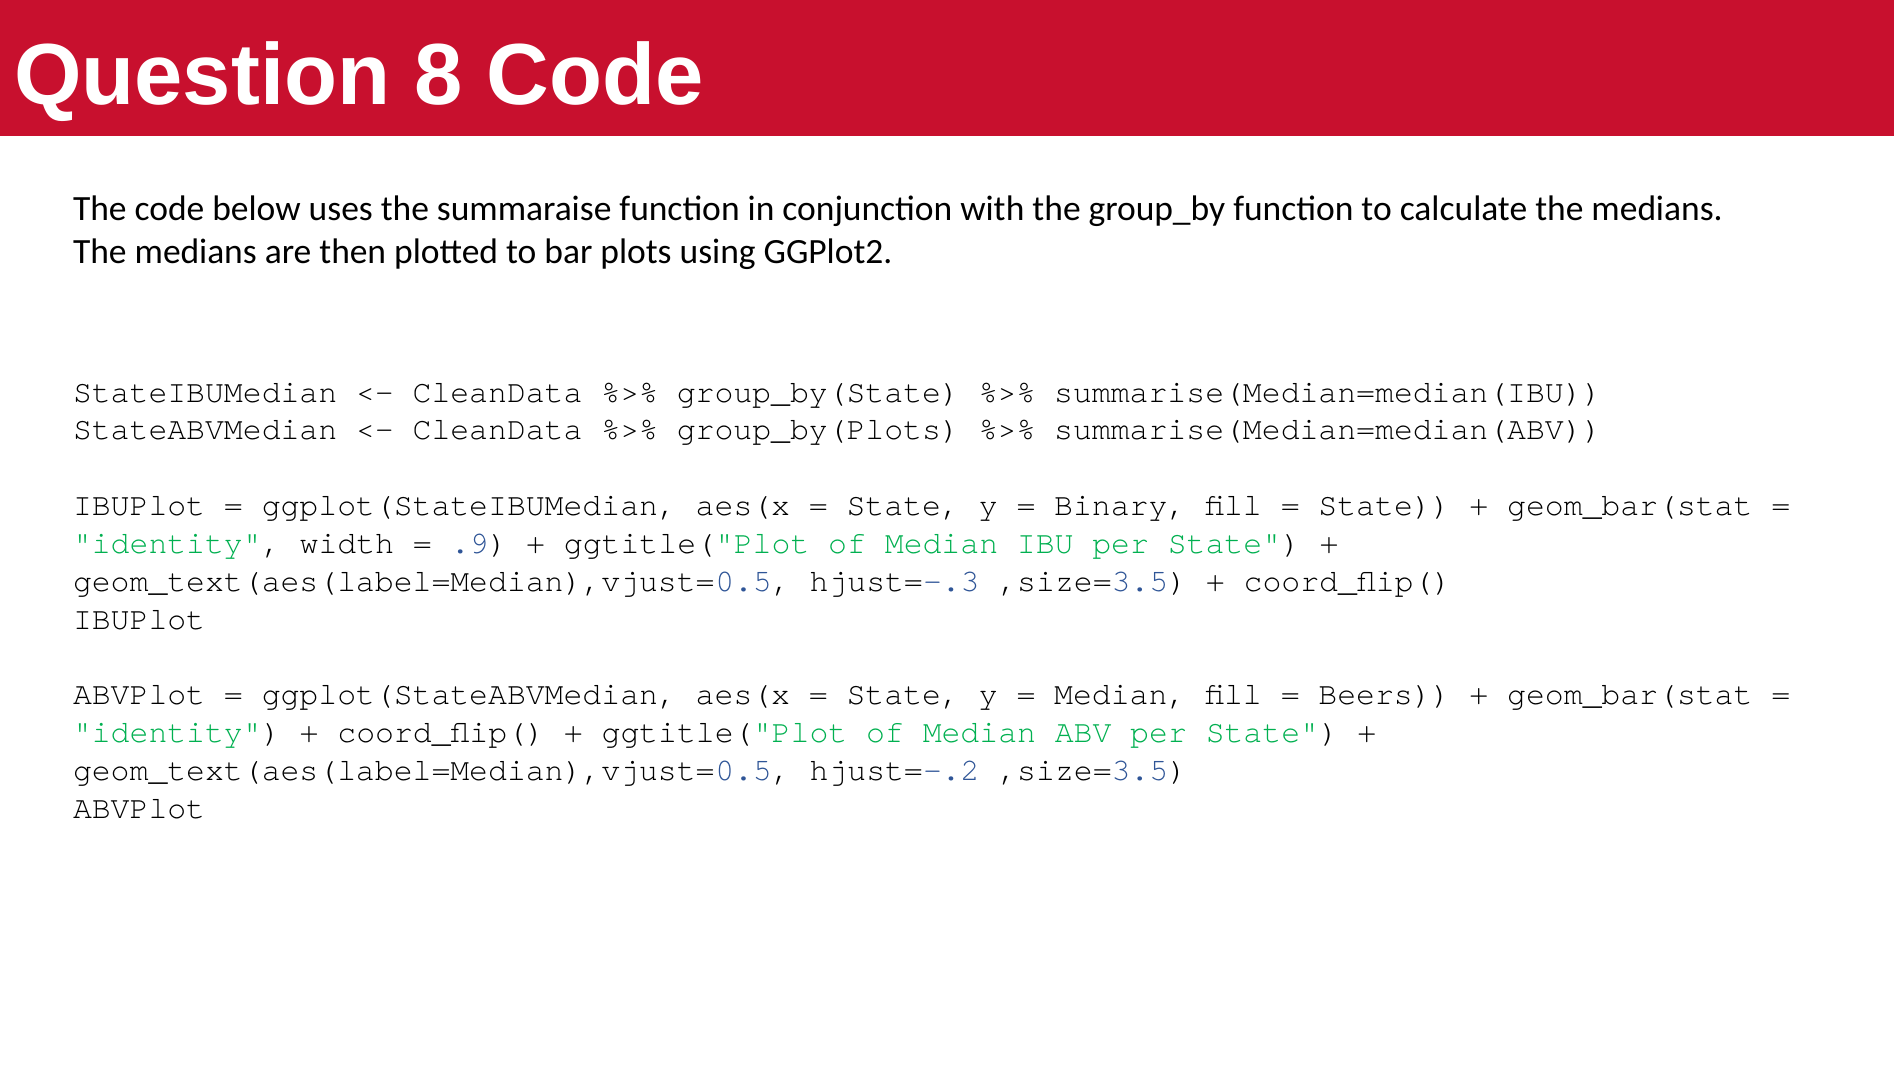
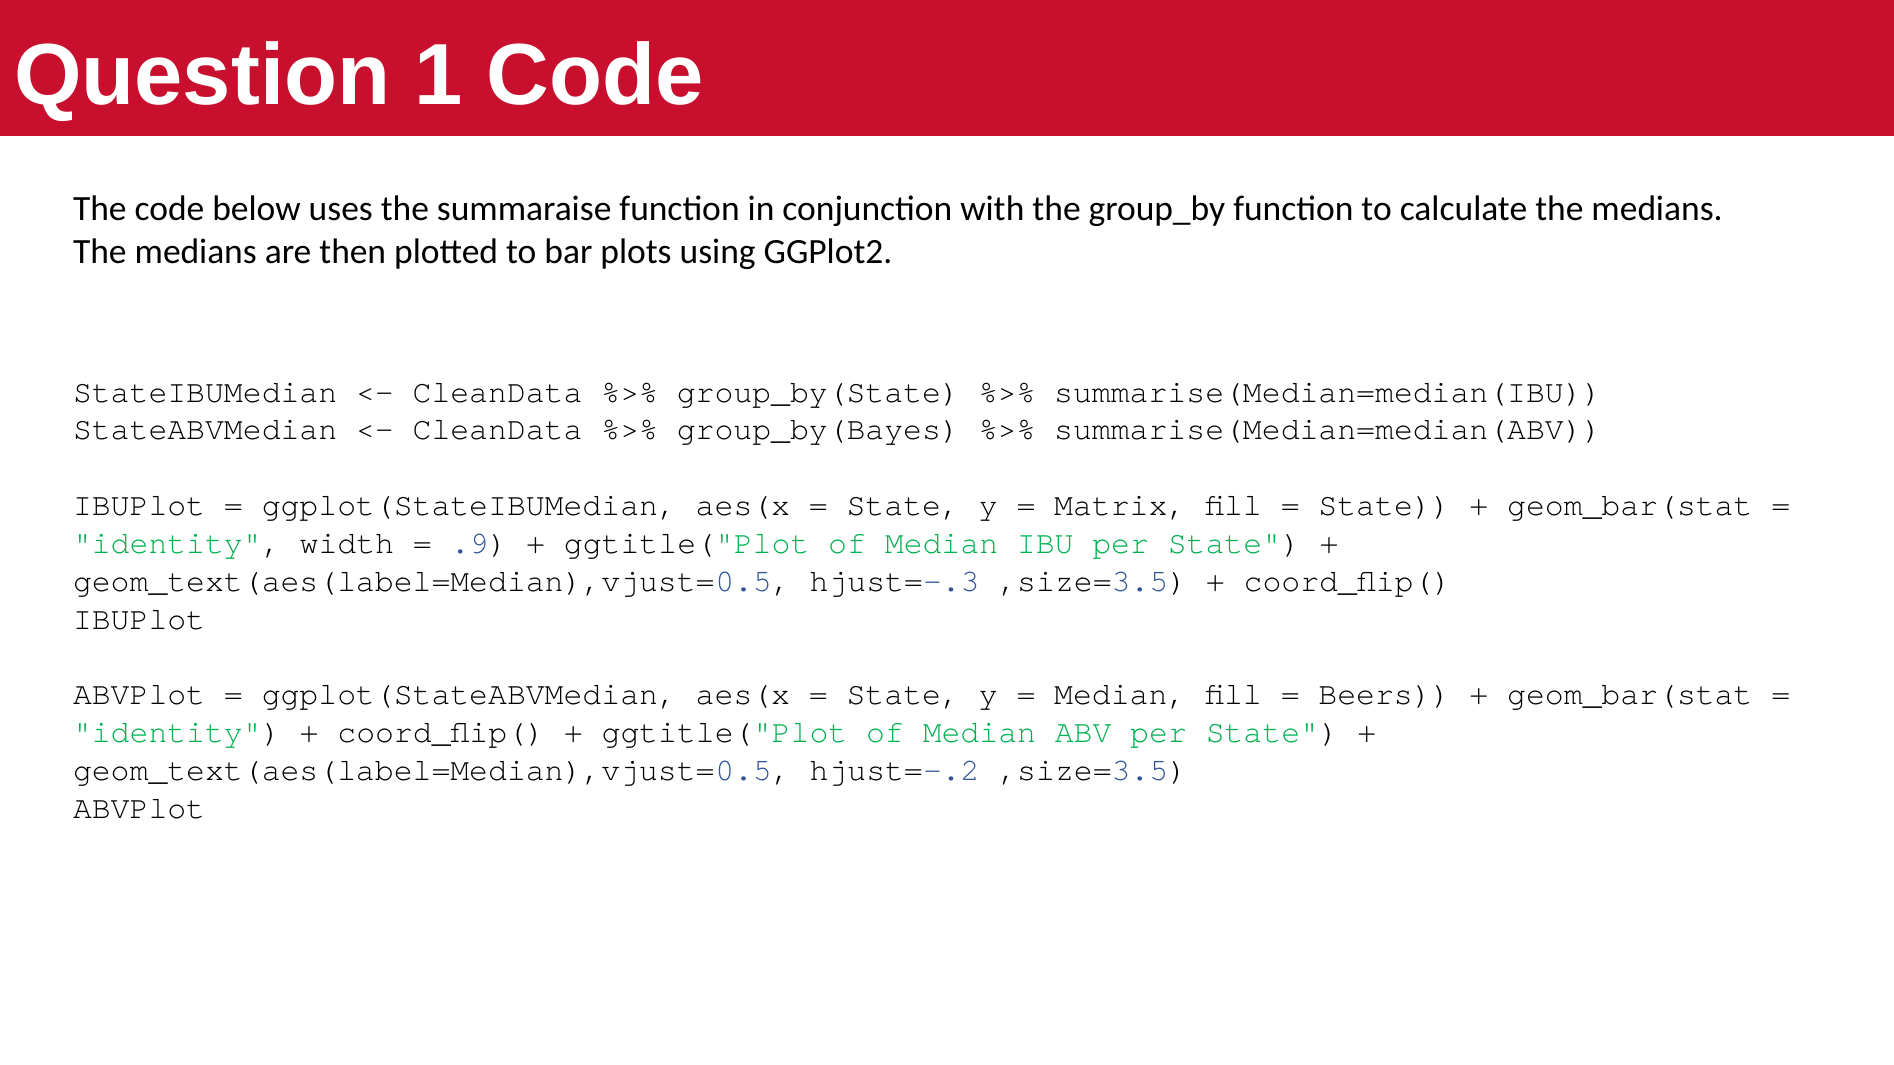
8: 8 -> 1
group_by(Plots: group_by(Plots -> group_by(Bayes
Binary: Binary -> Matrix
